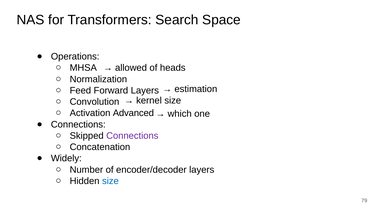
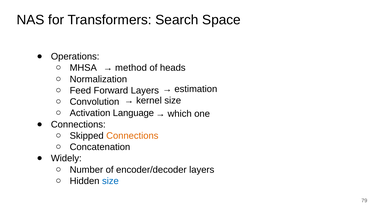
allowed: allowed -> method
Advanced: Advanced -> Language
Connections at (132, 135) colour: purple -> orange
